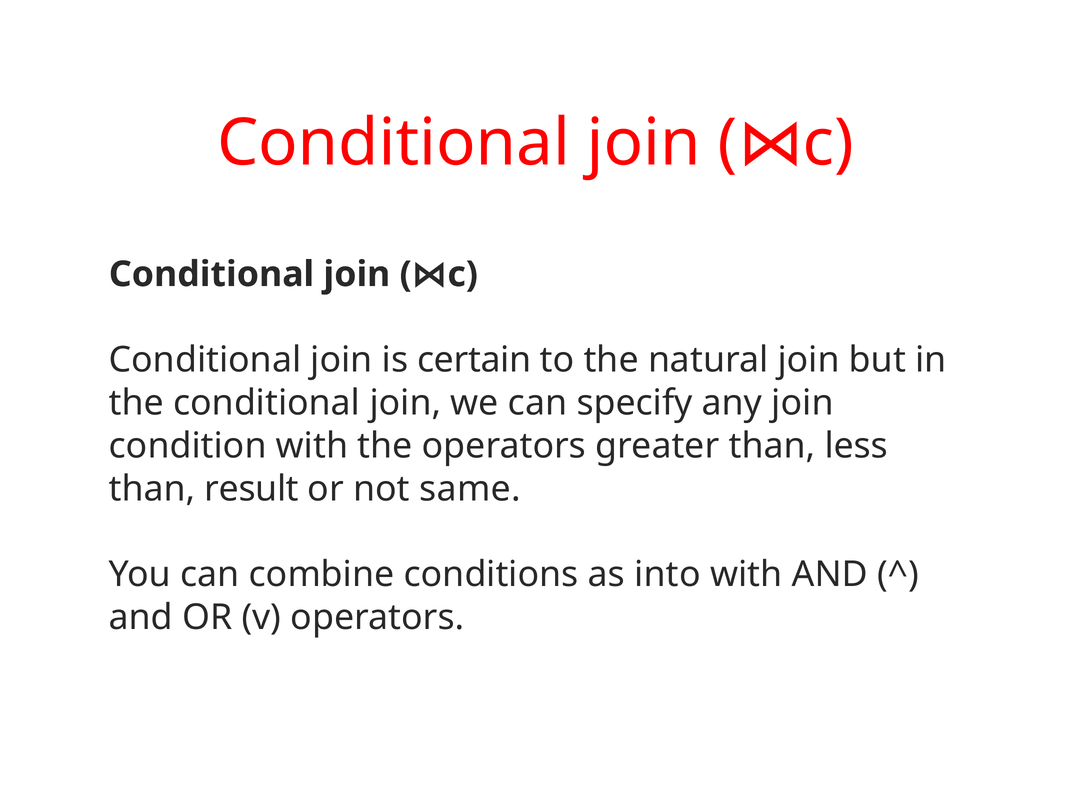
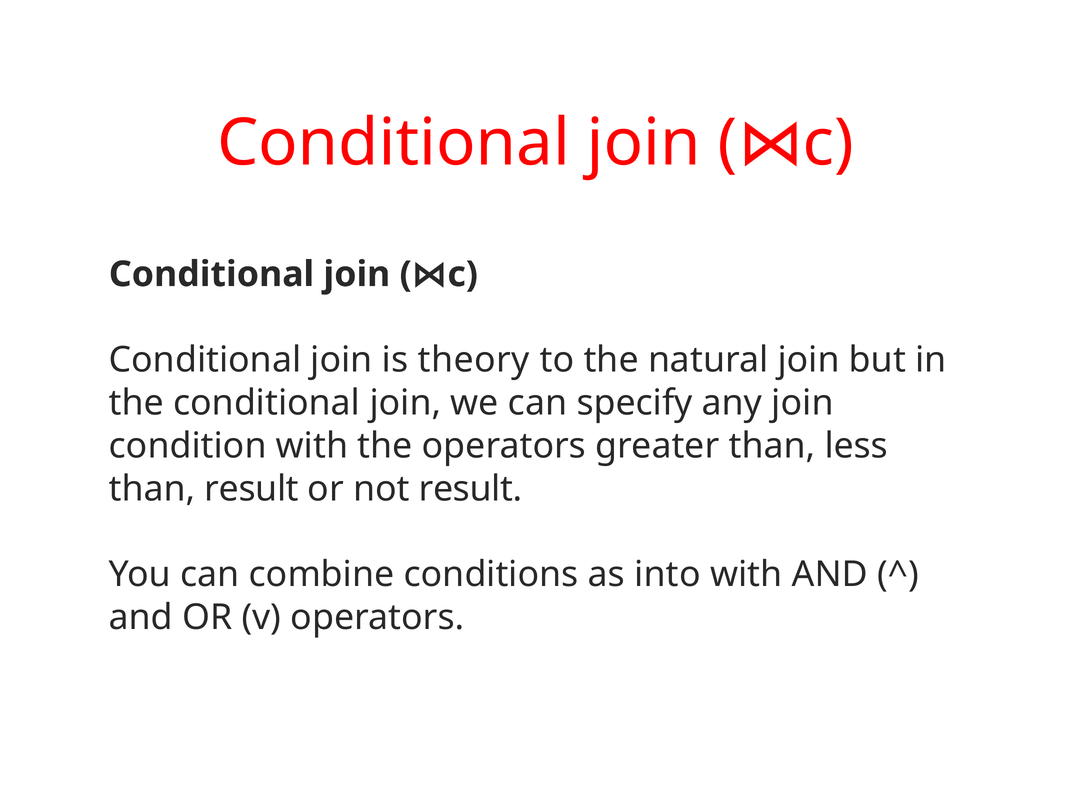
certain: certain -> theory
not same: same -> result
